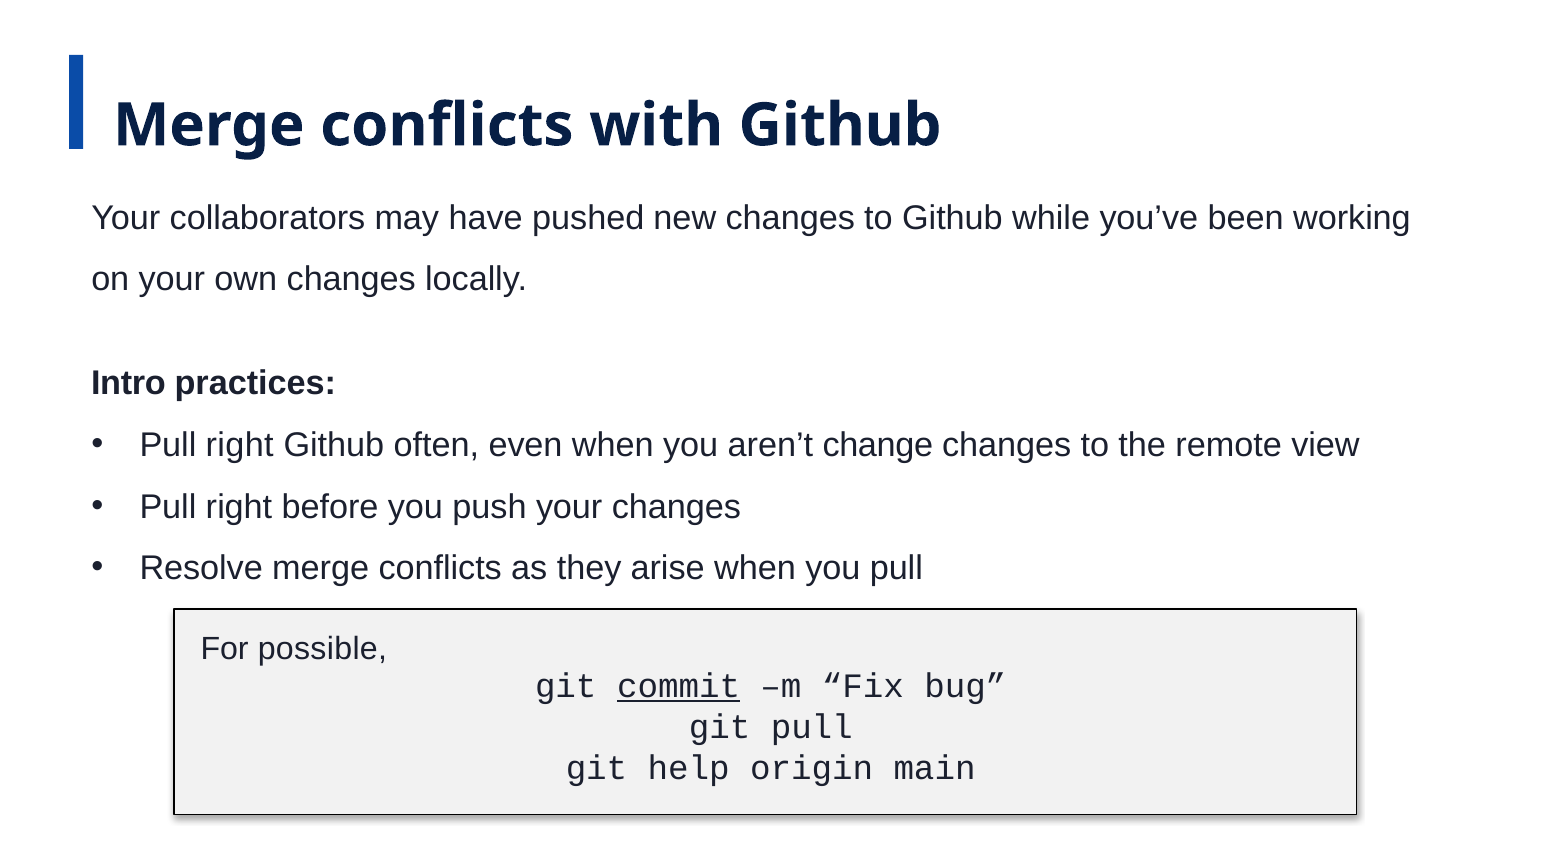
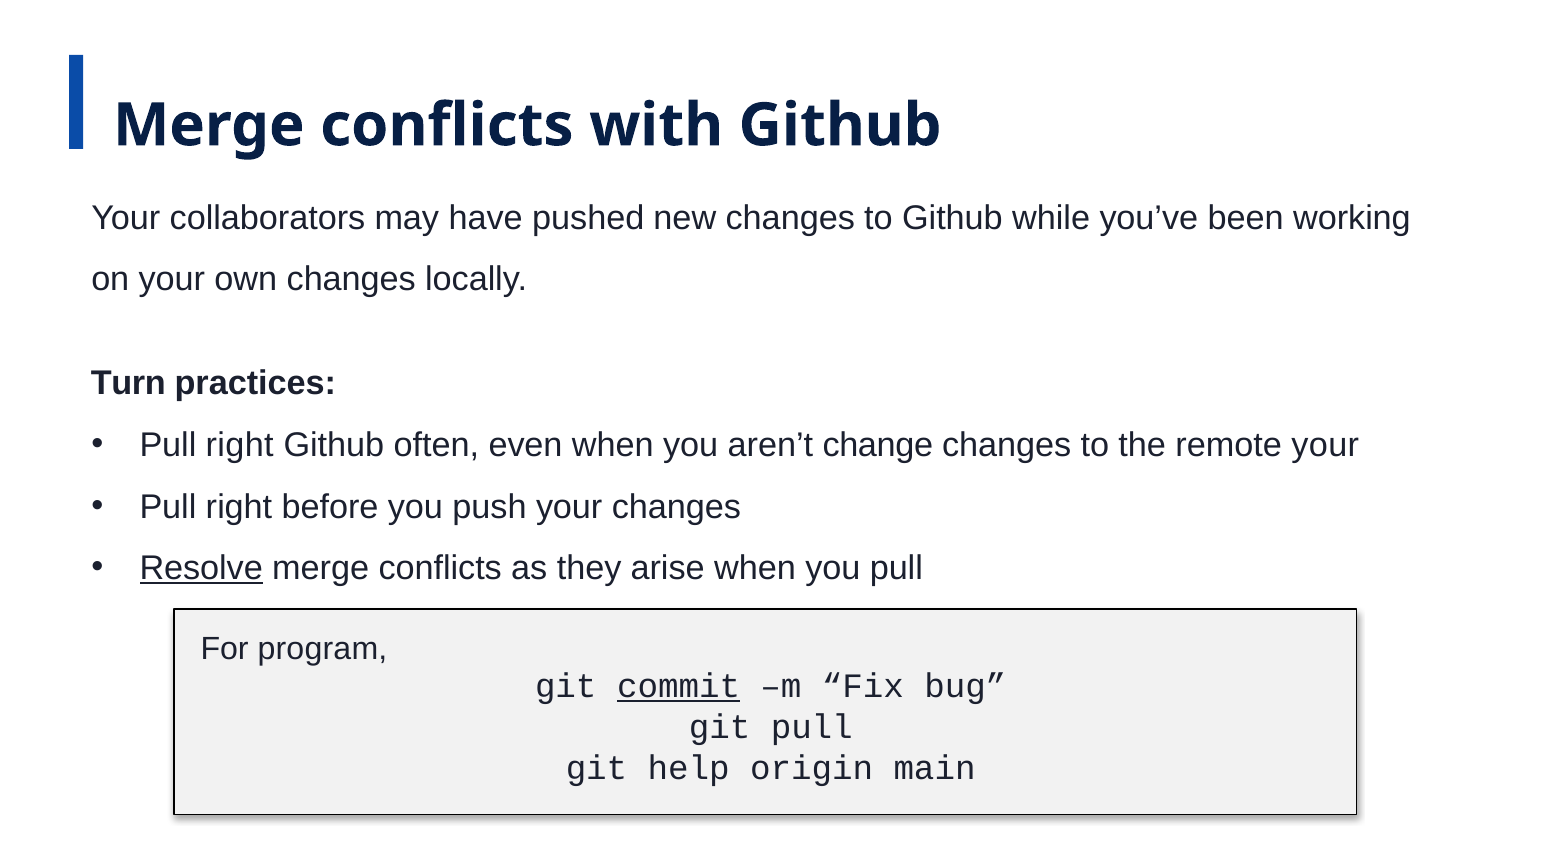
Intro: Intro -> Turn
remote view: view -> your
Resolve underline: none -> present
possible: possible -> program
